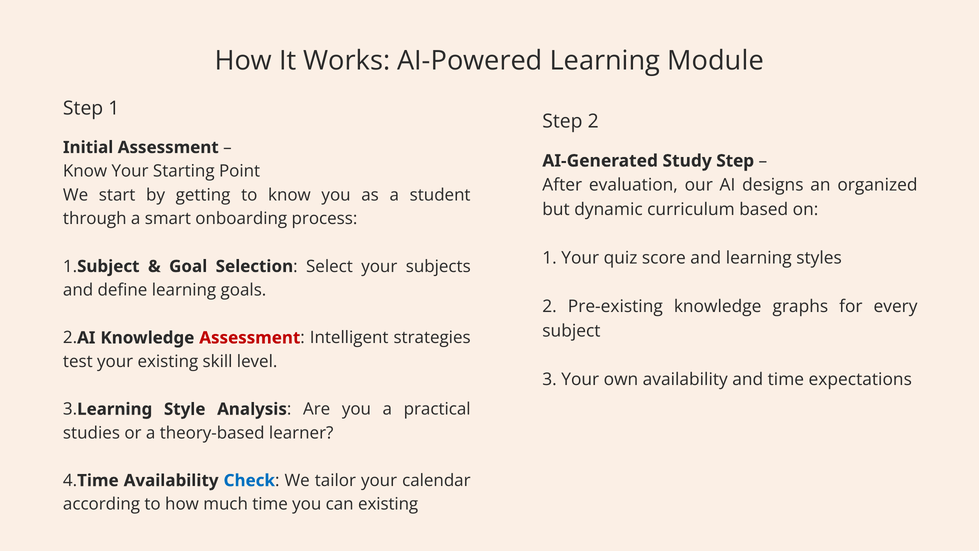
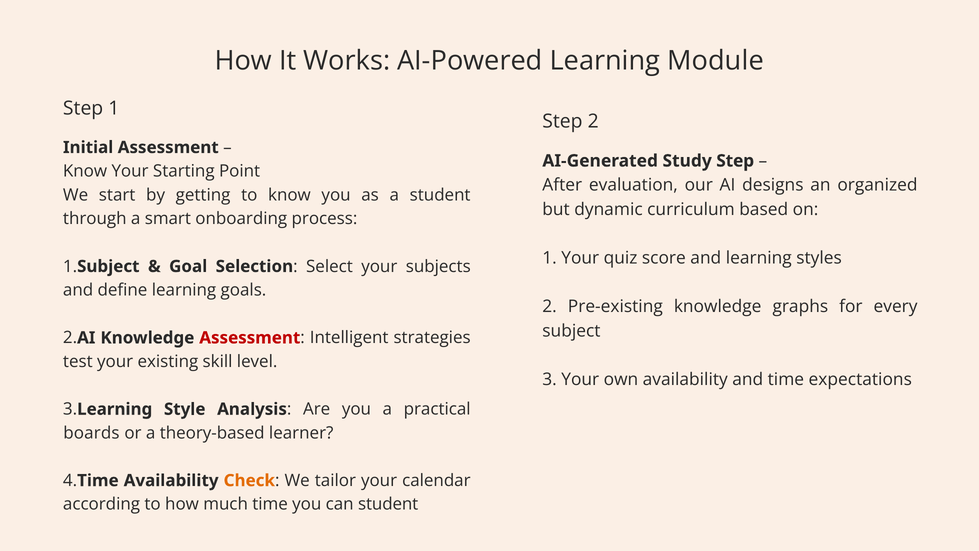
studies: studies -> boards
Check colour: blue -> orange
can existing: existing -> student
